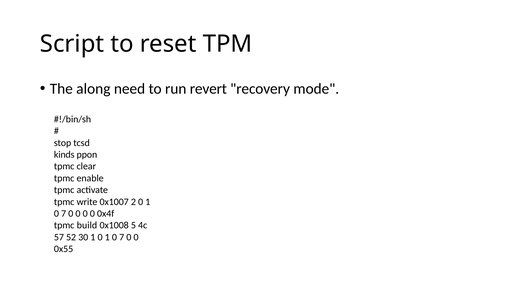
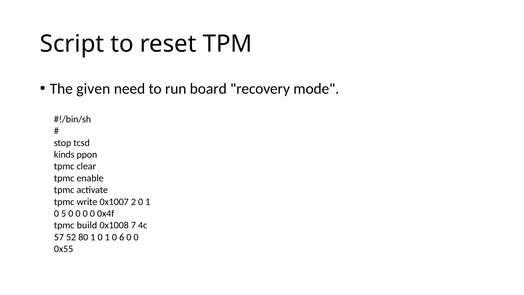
along: along -> given
revert: revert -> board
7 at (64, 213): 7 -> 5
5: 5 -> 7
30: 30 -> 80
7 at (122, 237): 7 -> 6
